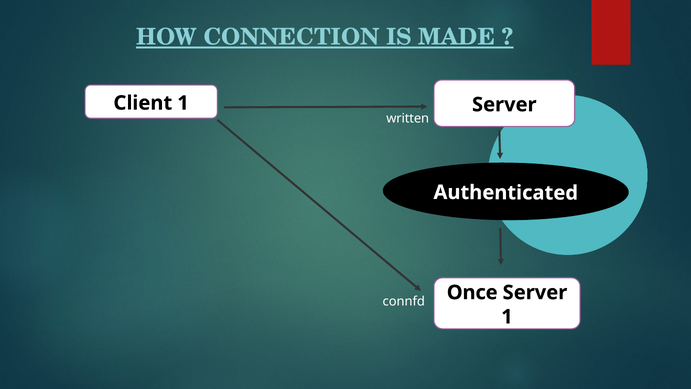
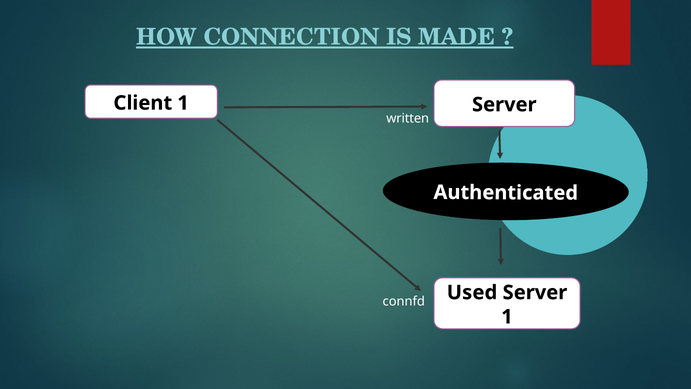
Once: Once -> Used
